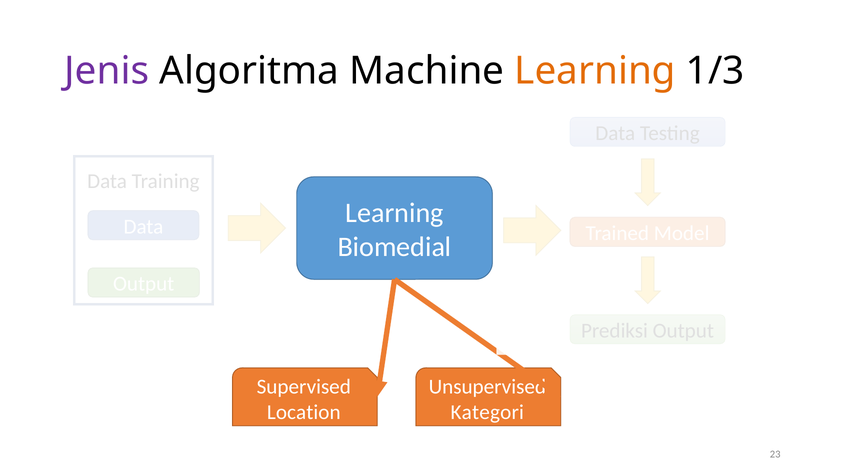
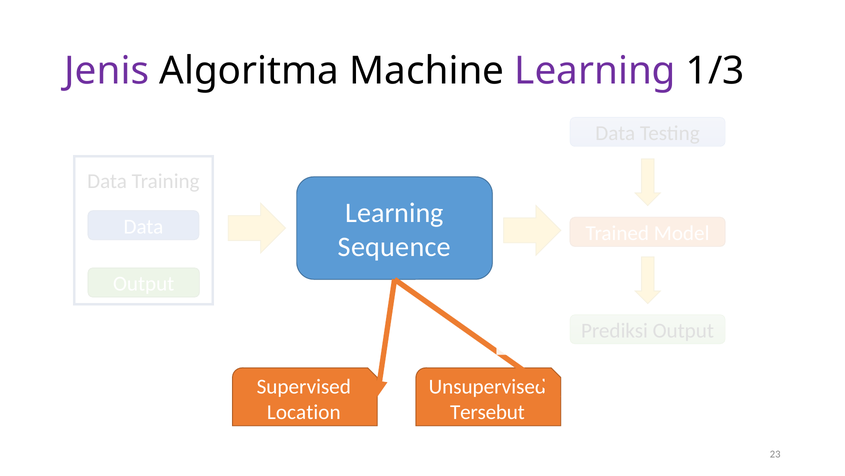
Learning at (595, 71) colour: orange -> purple
Biomedial: Biomedial -> Sequence
Kategori: Kategori -> Tersebut
